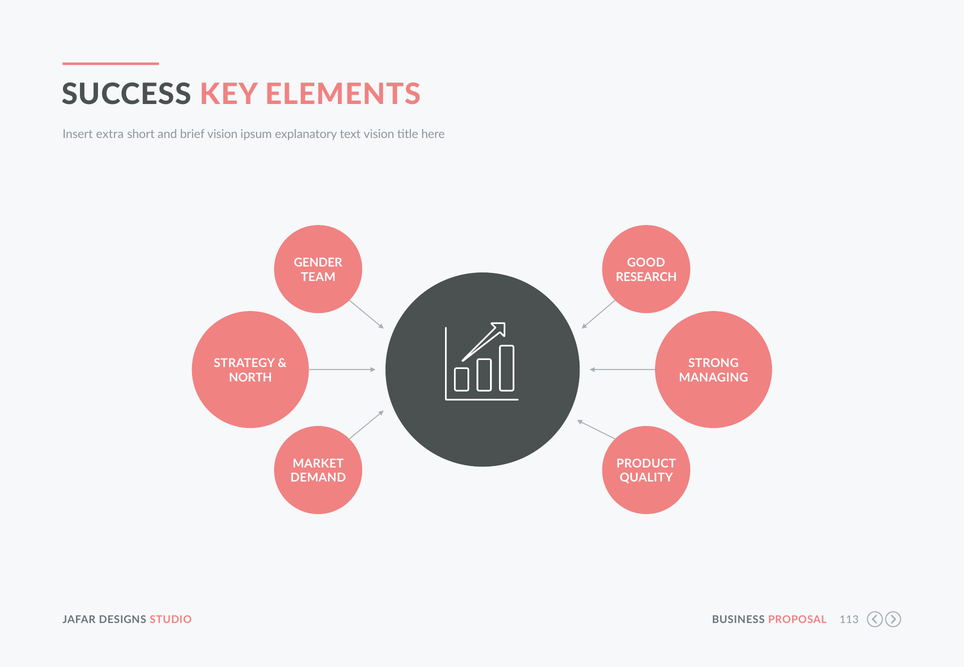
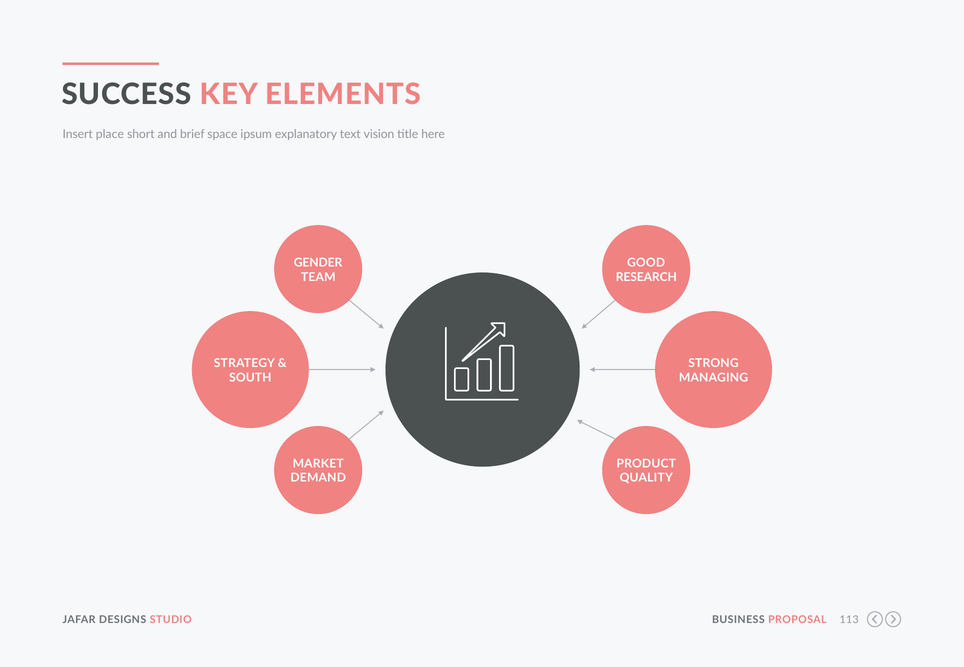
extra: extra -> place
brief vision: vision -> space
NORTH: NORTH -> SOUTH
